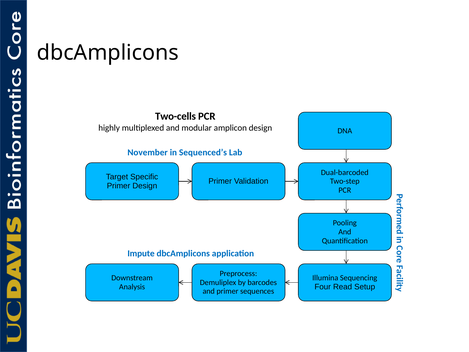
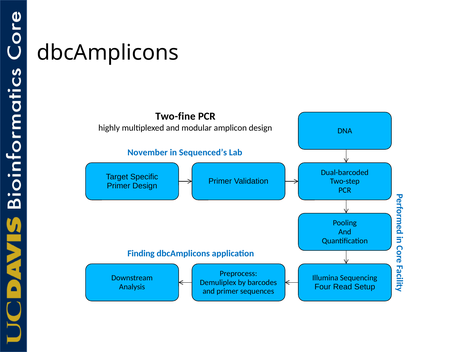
Two-cells: Two-cells -> Two-fine
Impute: Impute -> Finding
